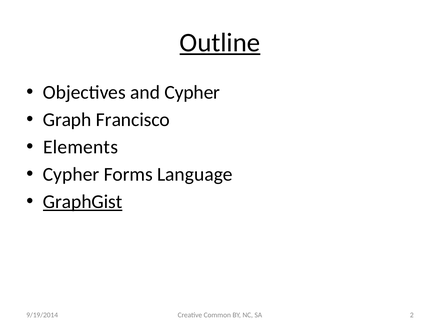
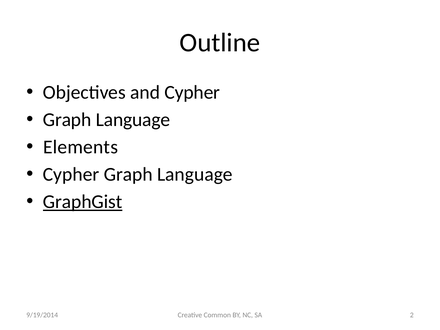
Outline underline: present -> none
Francisco at (133, 120): Francisco -> Language
Cypher Forms: Forms -> Graph
